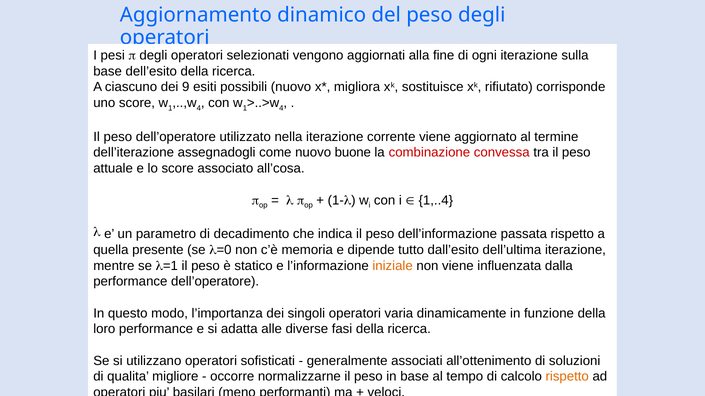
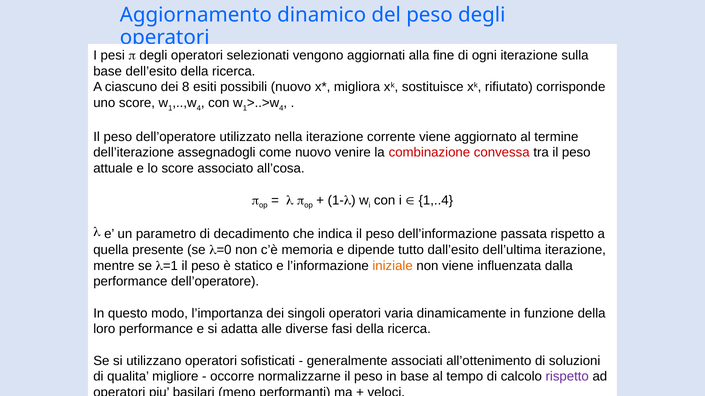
9: 9 -> 8
buone: buone -> venire
rispetto at (567, 377) colour: orange -> purple
